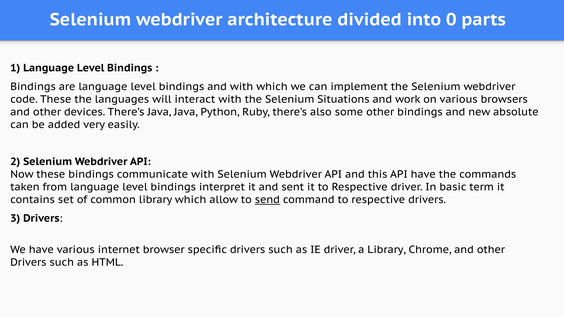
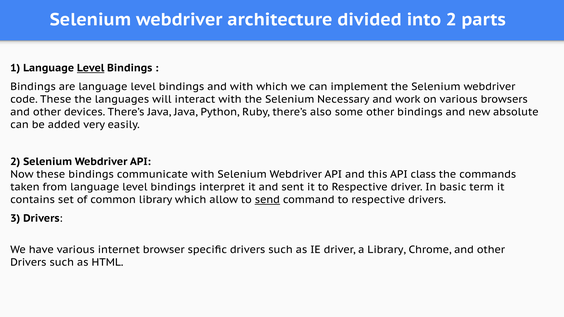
into 0: 0 -> 2
Level at (91, 68) underline: none -> present
Situations: Situations -> Necessary
API have: have -> class
